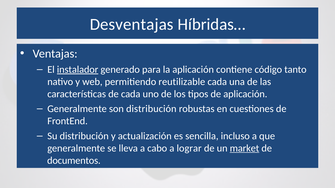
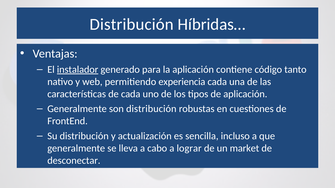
Desventajas at (132, 24): Desventajas -> Distribución
reutilizable: reutilizable -> experiencia
market underline: present -> none
documentos: documentos -> desconectar
